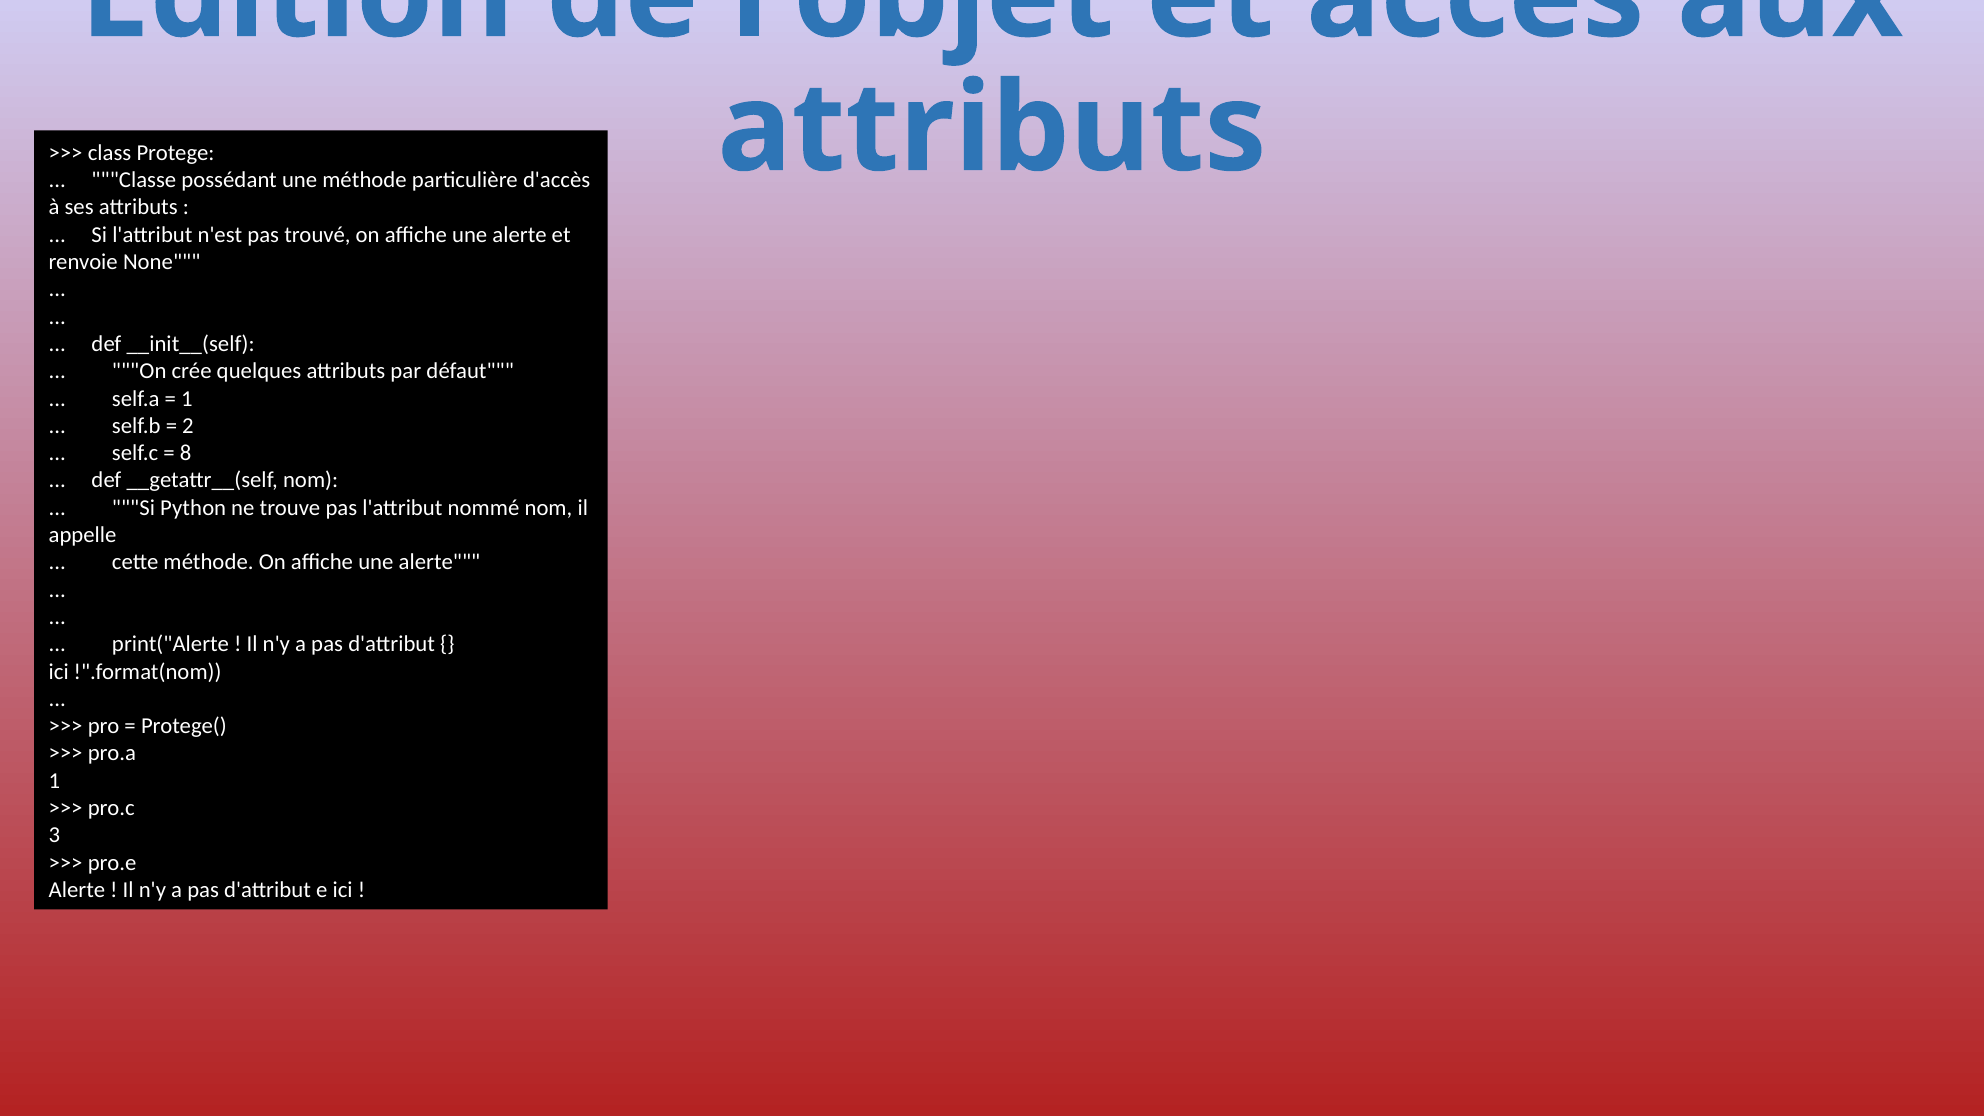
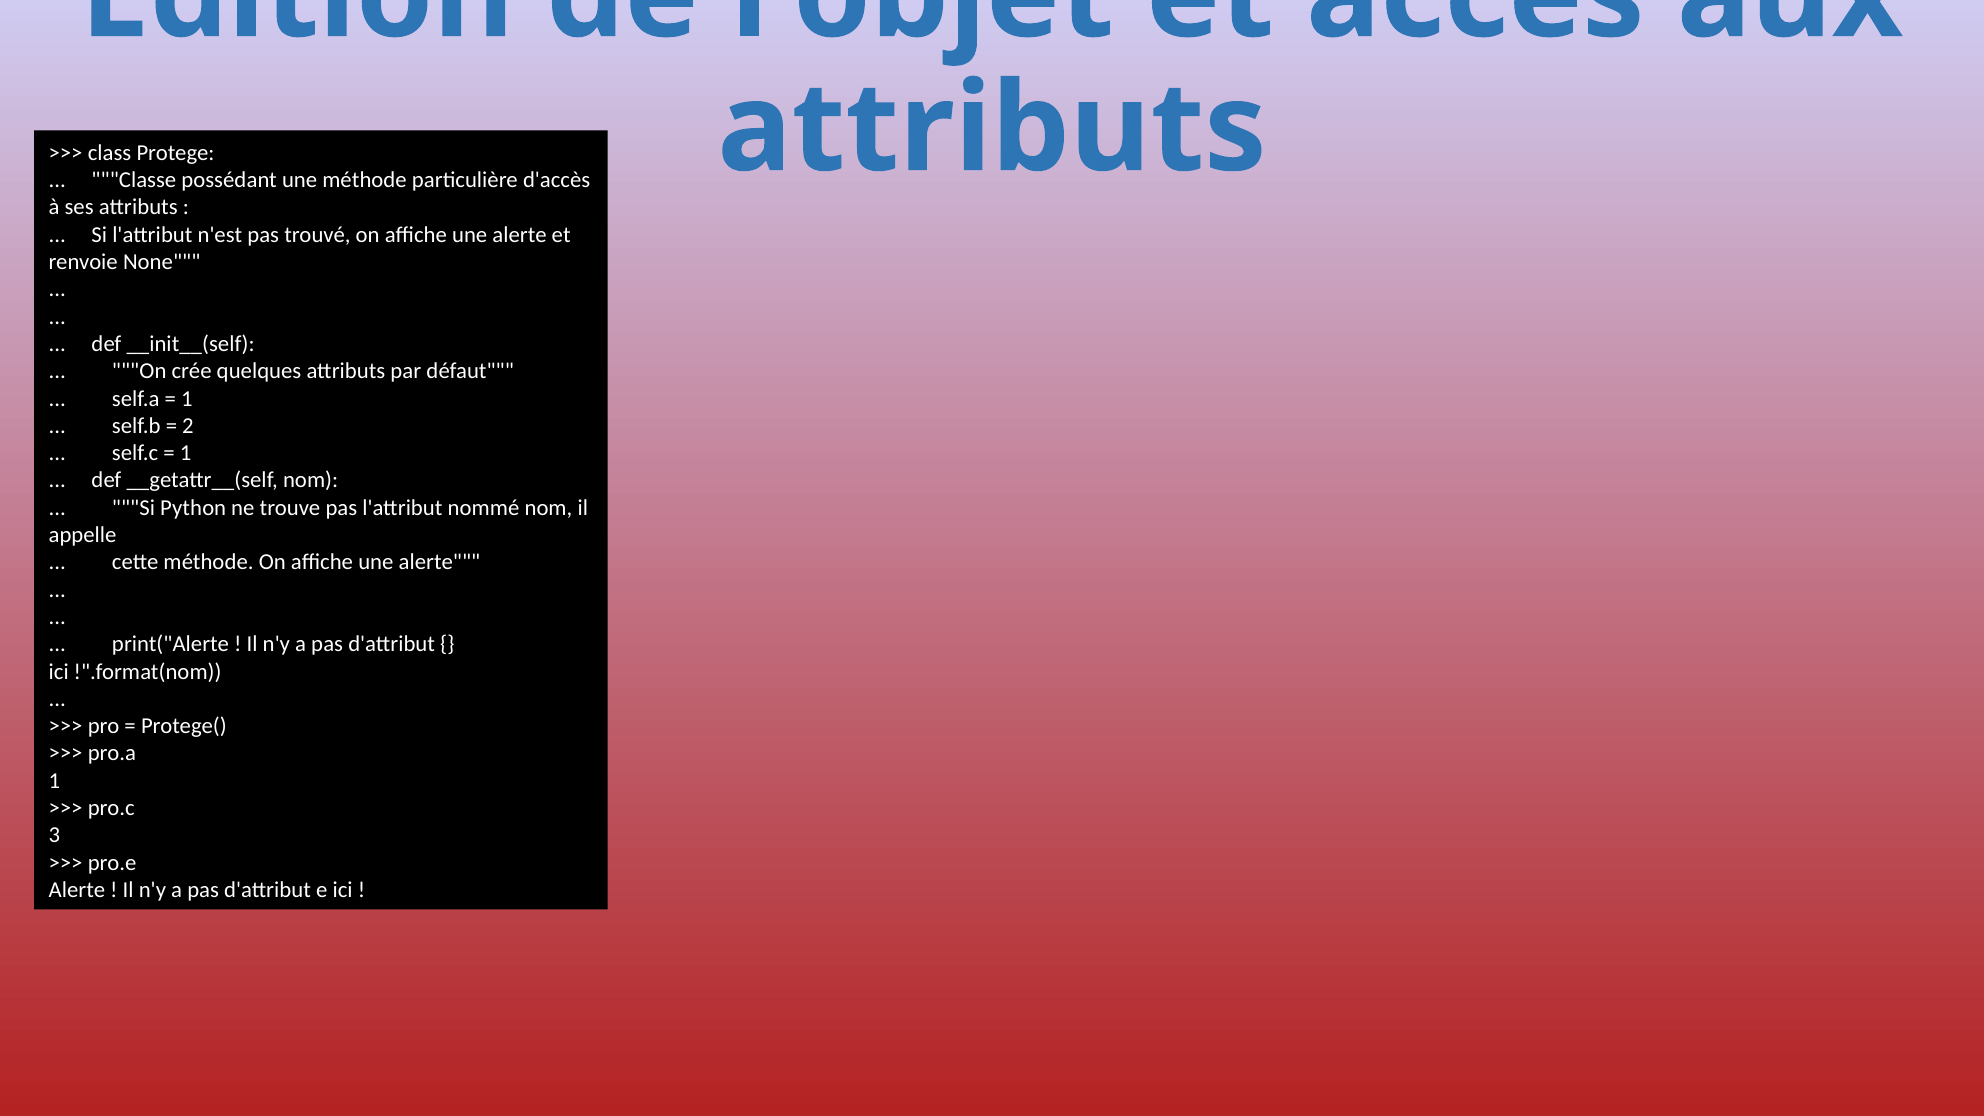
8 at (186, 453): 8 -> 1
